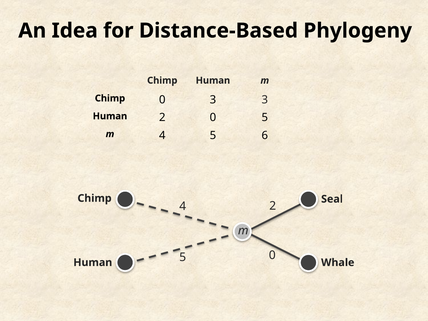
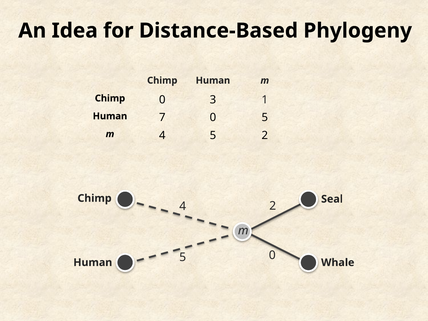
3 3: 3 -> 1
Human 2: 2 -> 7
5 6: 6 -> 2
